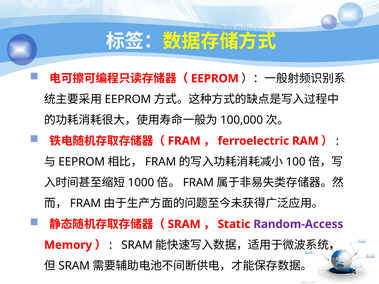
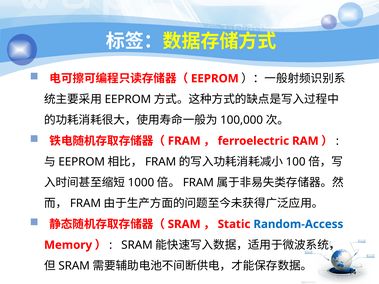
Random-Access colour: purple -> blue
